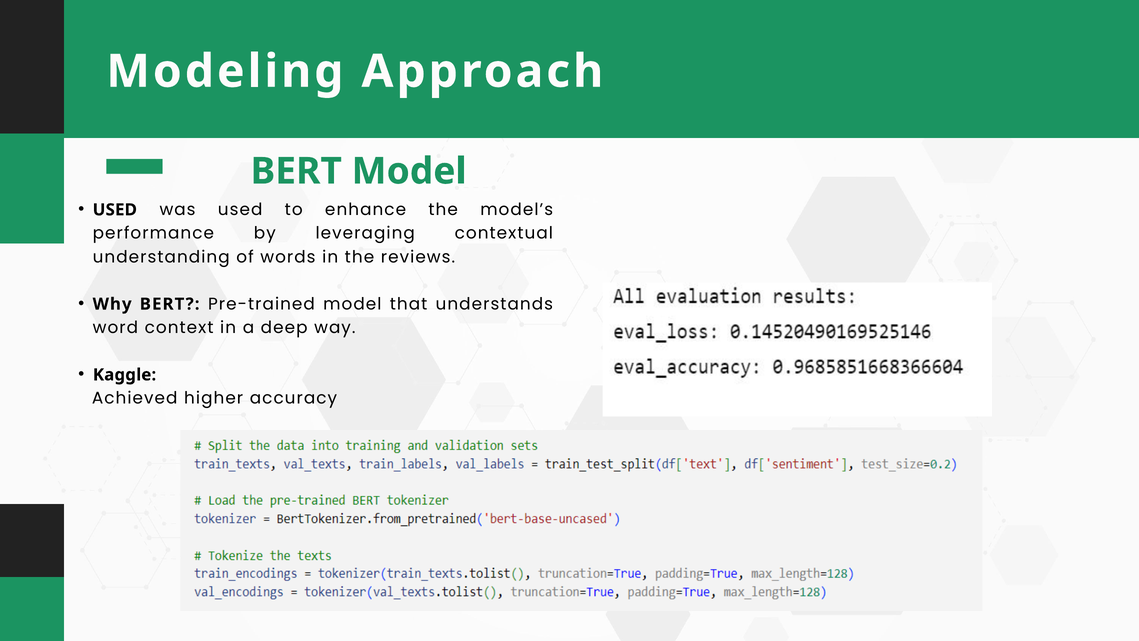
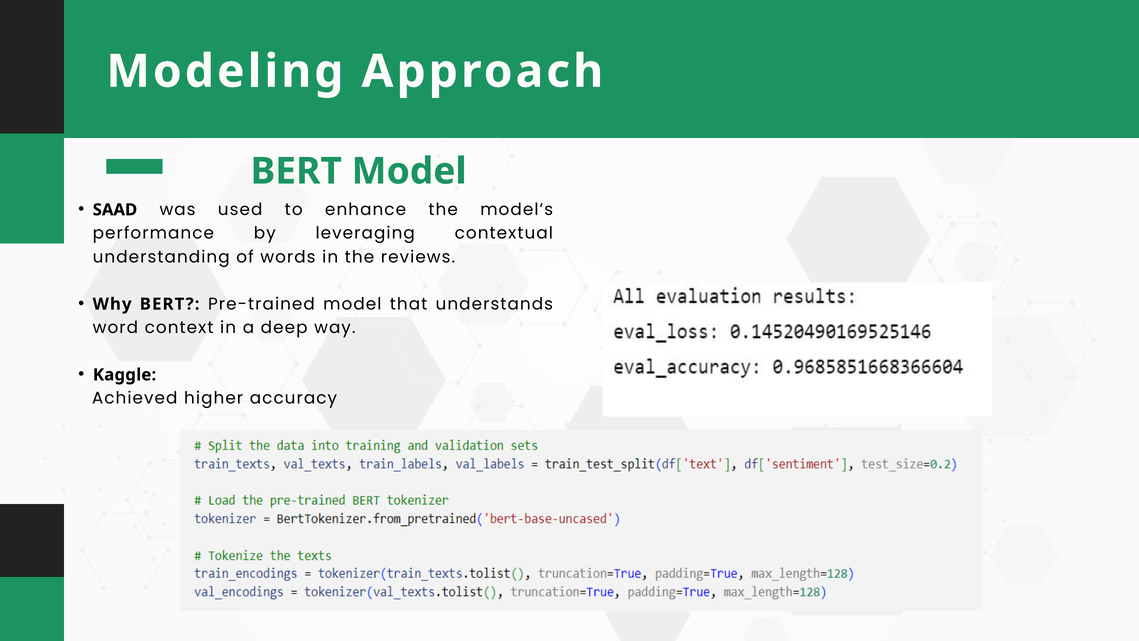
USED at (115, 210): USED -> SAAD
